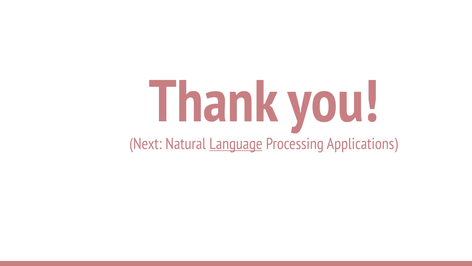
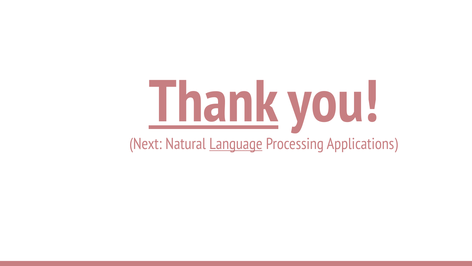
Thank underline: none -> present
